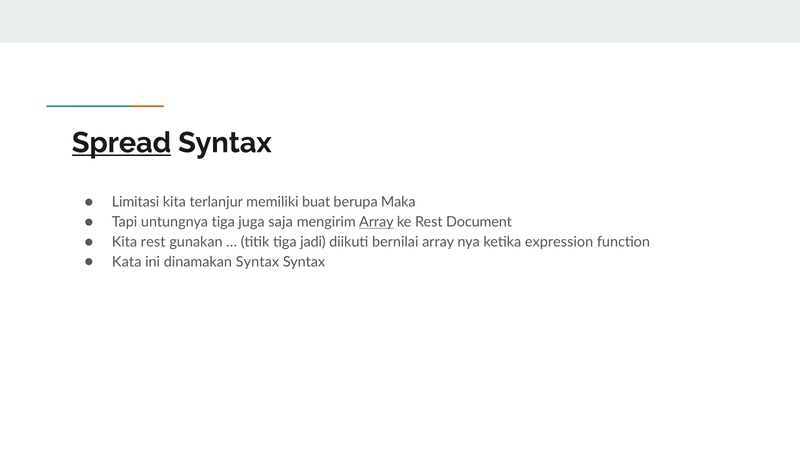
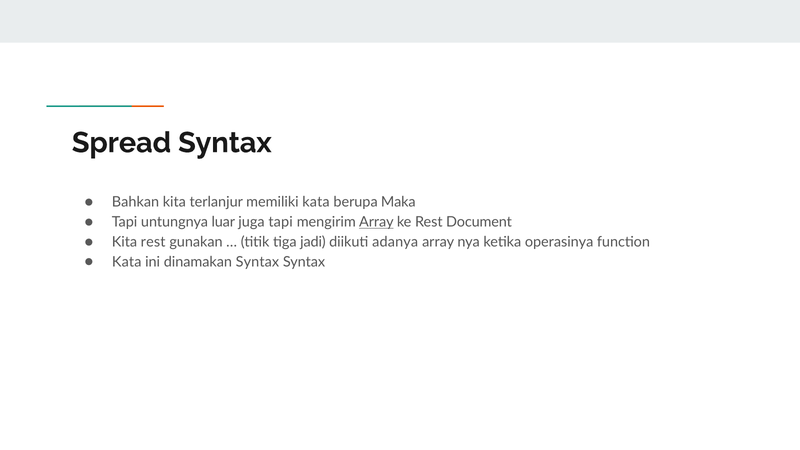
Spread underline: present -> none
Limitasi: Limitasi -> Bahkan
memiliki buat: buat -> kata
untungnya tiga: tiga -> luar
juga saja: saja -> tapi
bernilai: bernilai -> adanya
expression: expression -> operasinya
